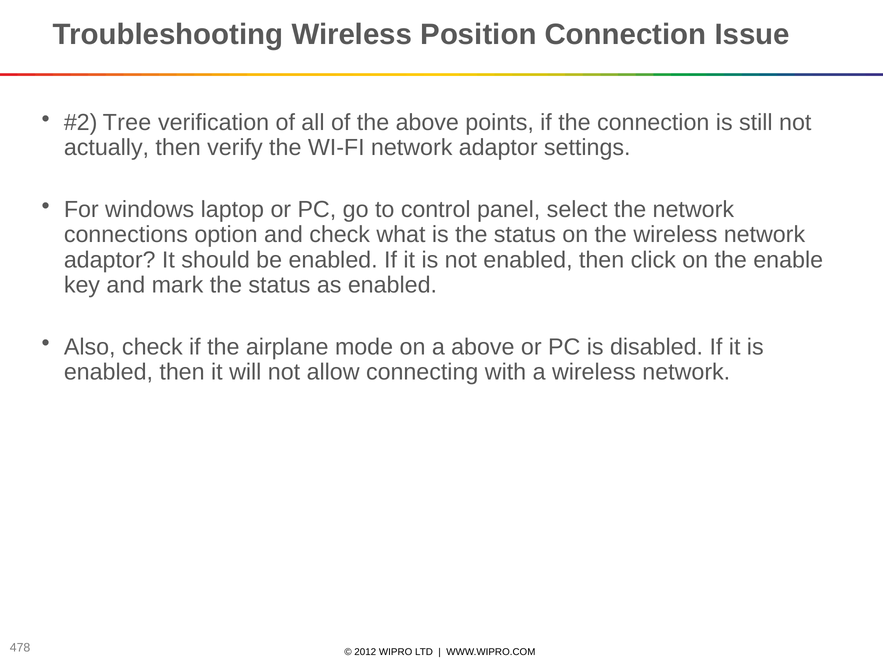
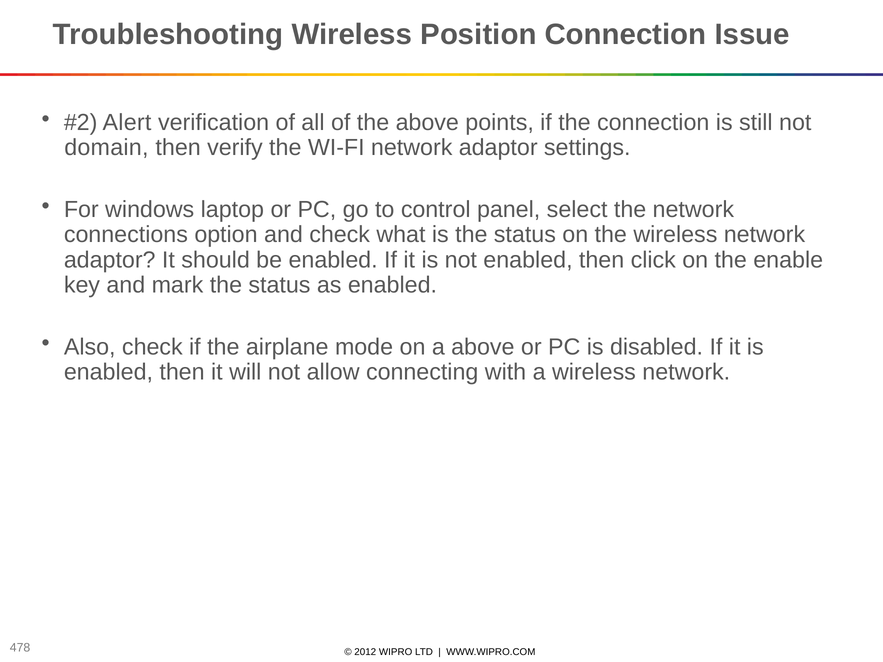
Tree: Tree -> Alert
actually: actually -> domain
